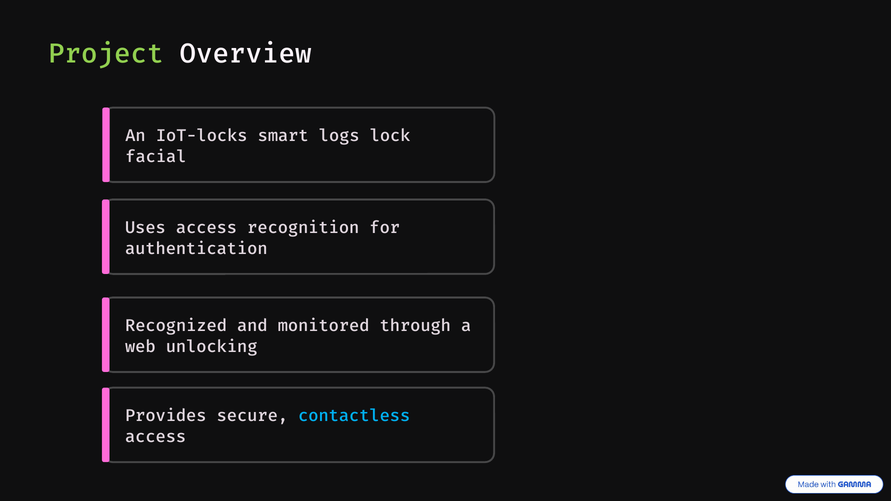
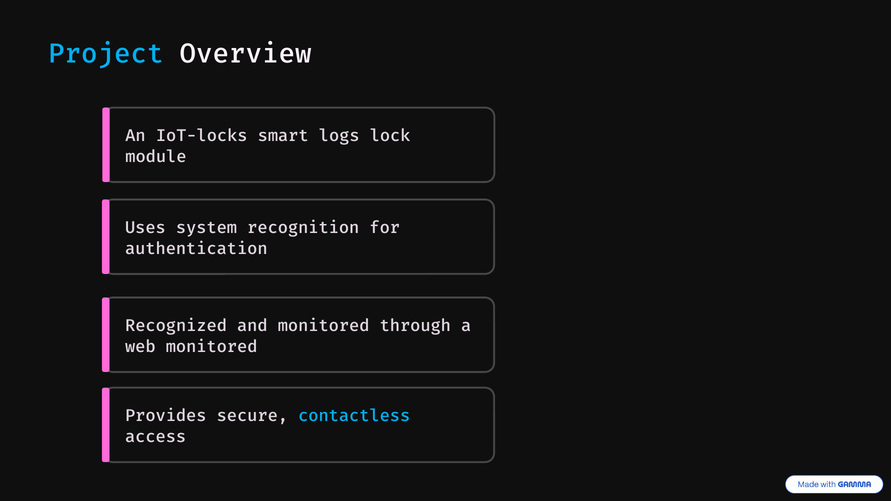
Project colour: light green -> light blue
facial: facial -> module
Uses access: access -> system
web unlocking: unlocking -> monitored
